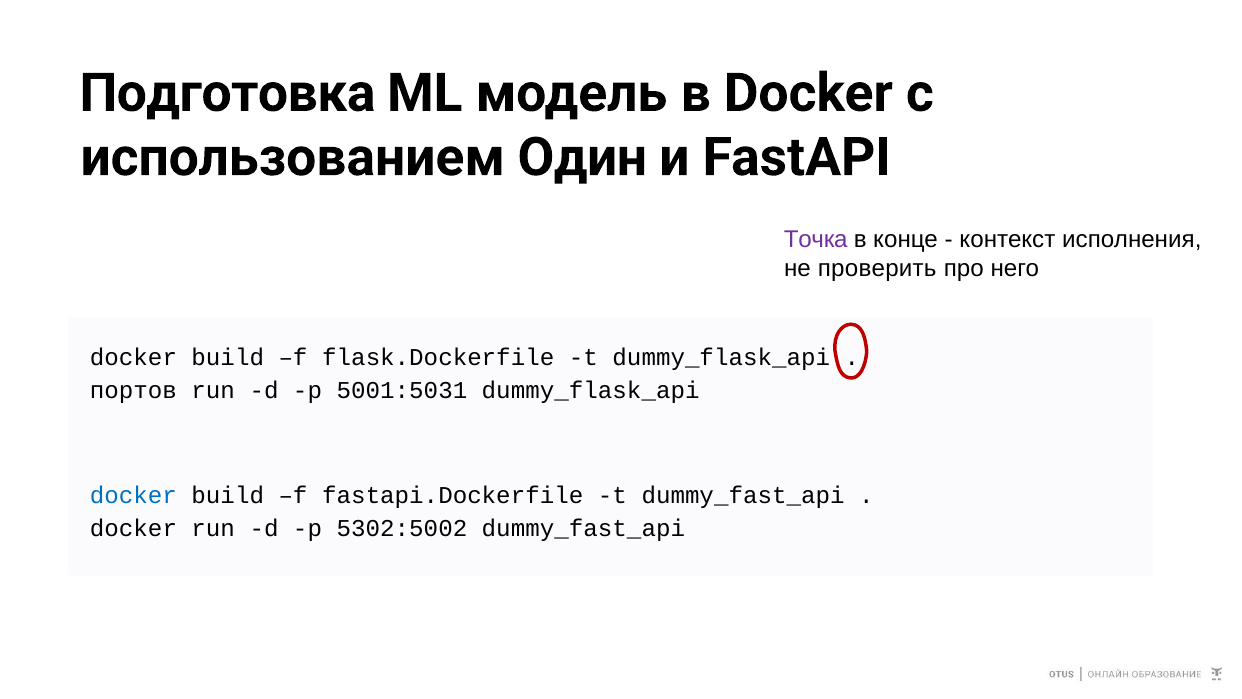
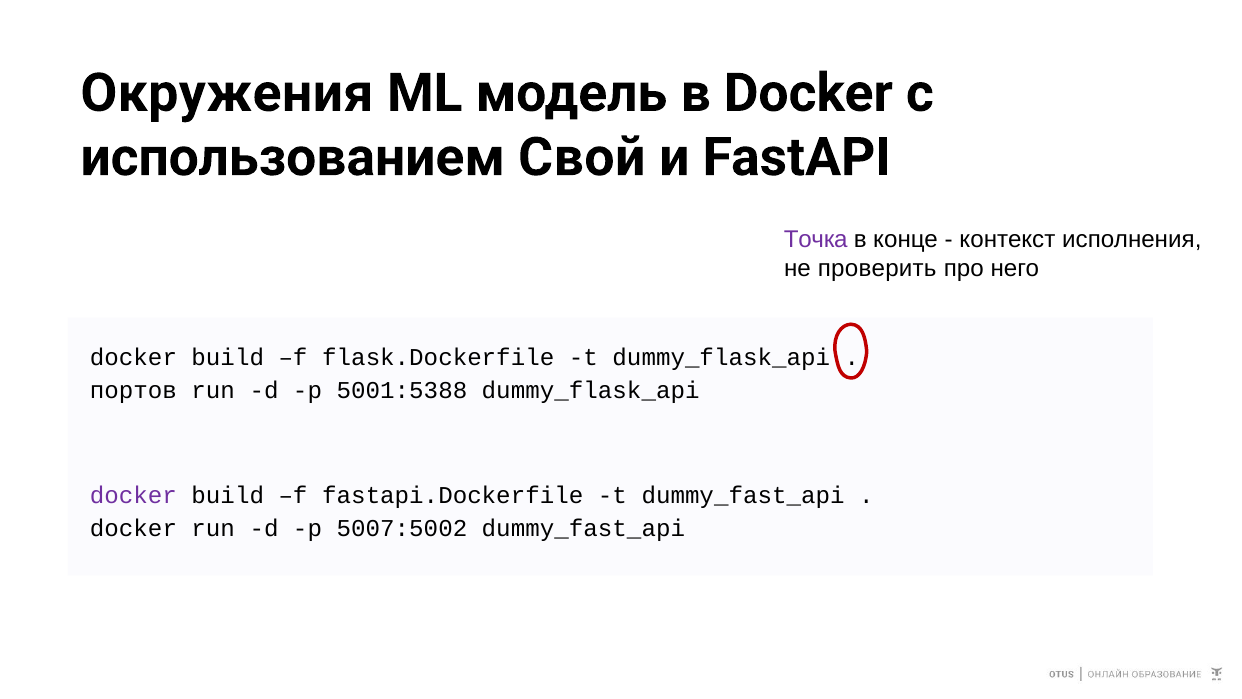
Подготовка: Подготовка -> Окружения
Один: Один -> Свой
5001:5031: 5001:5031 -> 5001:5388
docker at (133, 495) colour: blue -> purple
5302:5002: 5302:5002 -> 5007:5002
